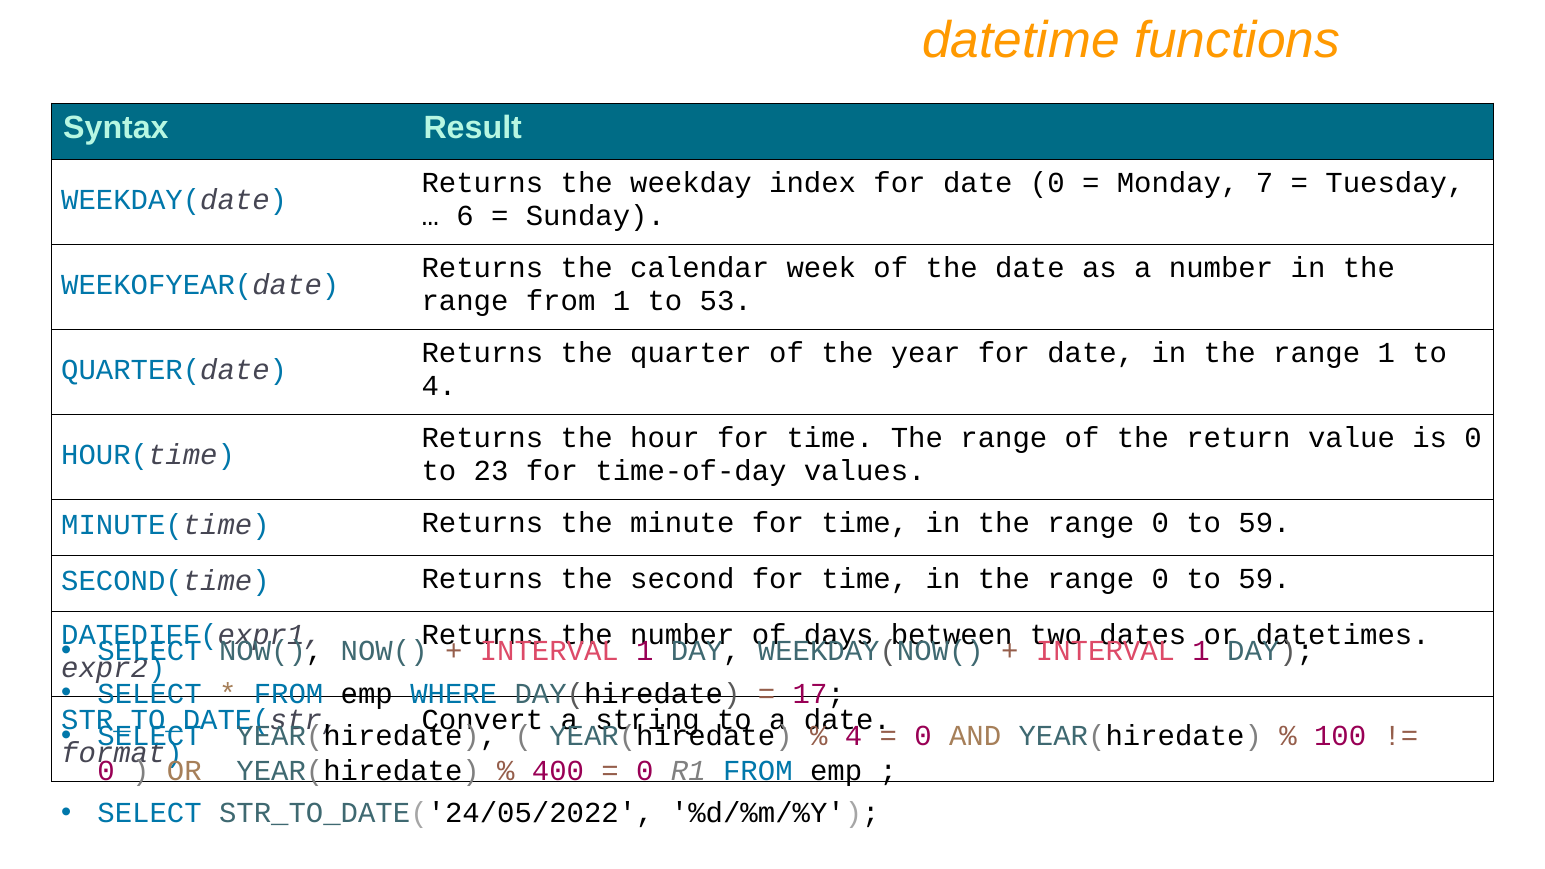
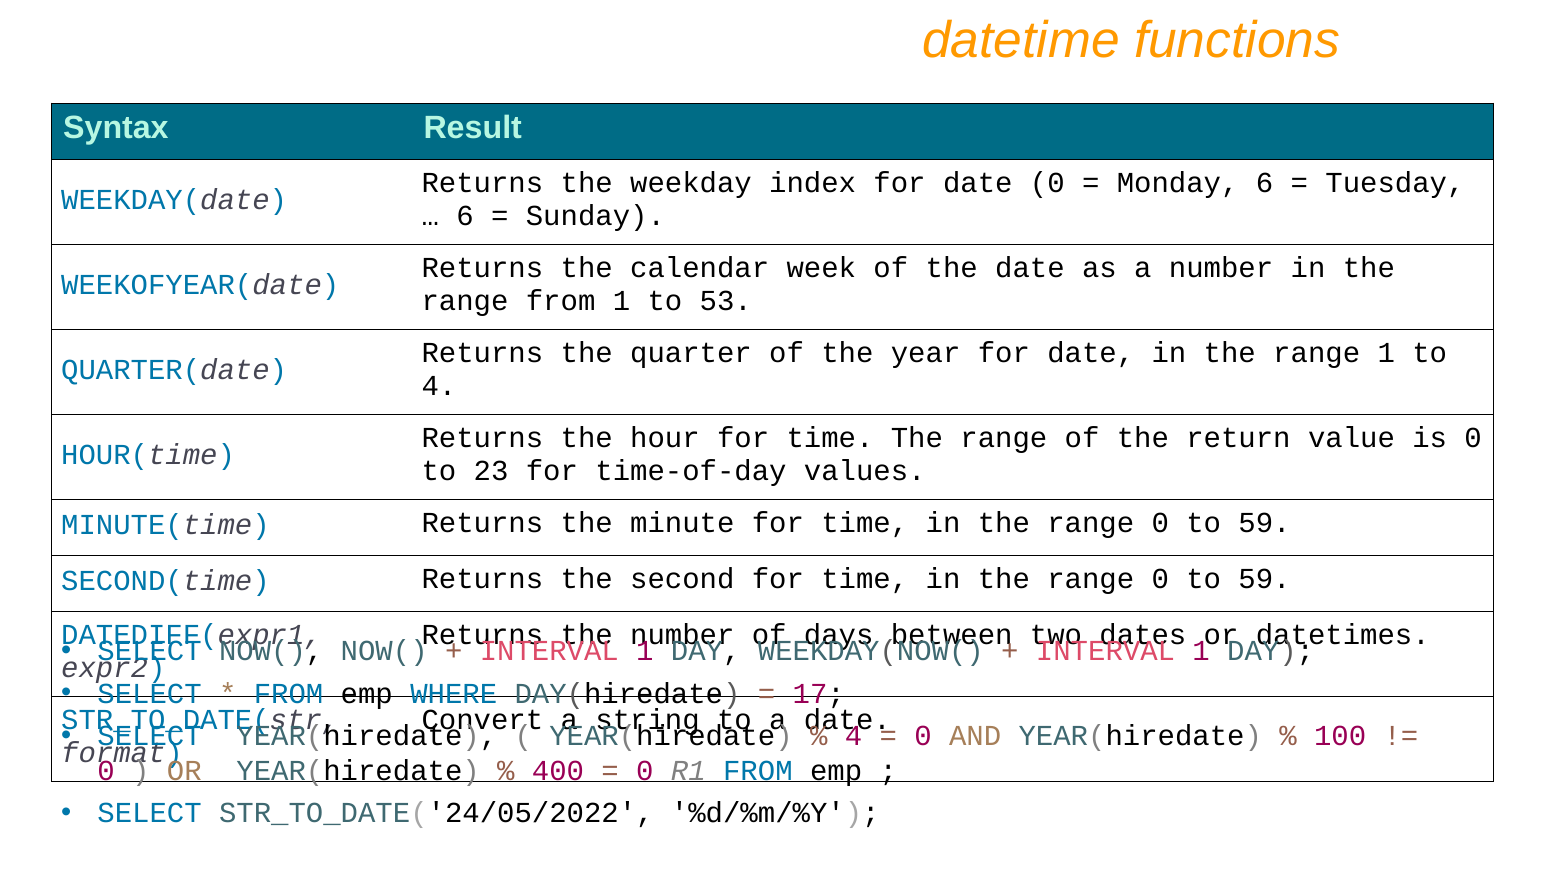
Monday 7: 7 -> 6
